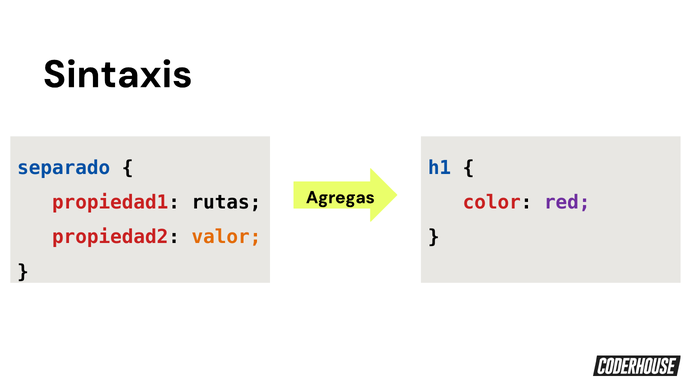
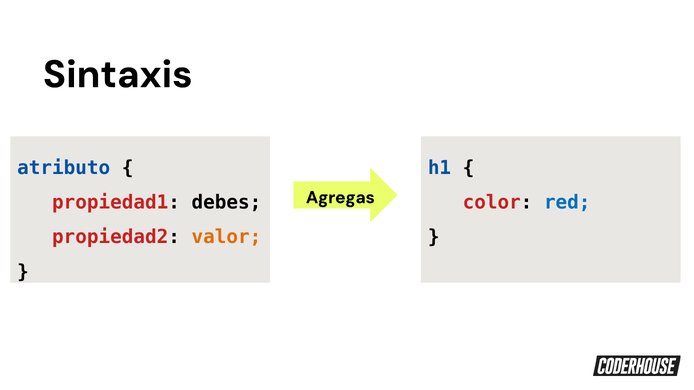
separado: separado -> atributo
rutas: rutas -> debes
red colour: purple -> blue
